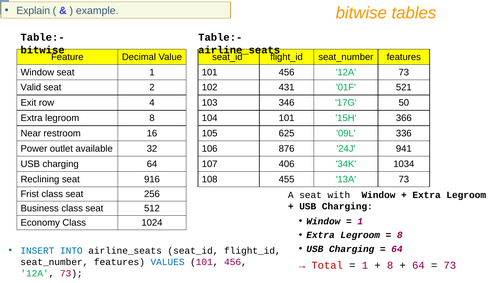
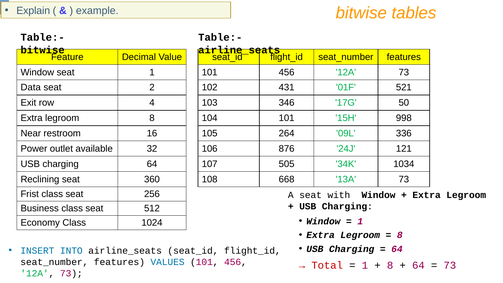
Valid: Valid -> Data
366: 366 -> 998
625: 625 -> 264
941: 941 -> 121
406: 406 -> 505
916: 916 -> 360
455: 455 -> 668
